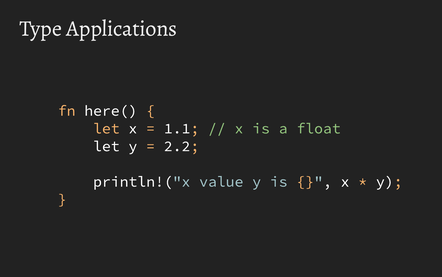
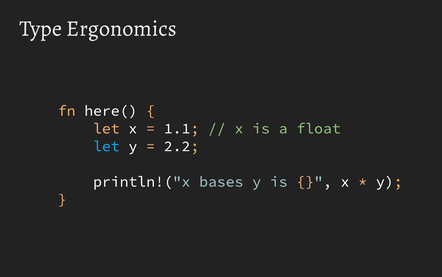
Applications: Applications -> Ergonomics
let at (106, 146) colour: white -> light blue
value: value -> bases
